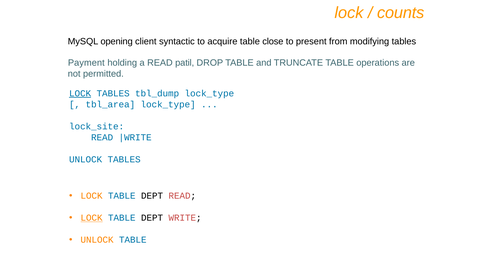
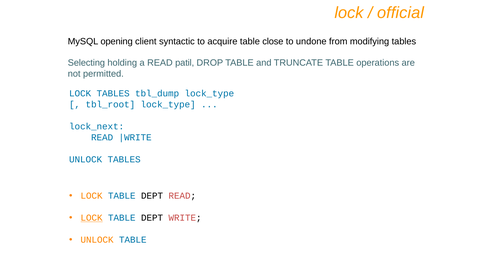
counts: counts -> official
present: present -> undone
Payment: Payment -> Selecting
LOCK at (80, 94) underline: present -> none
tbl_area: tbl_area -> tbl_root
lock_site: lock_site -> lock_next
